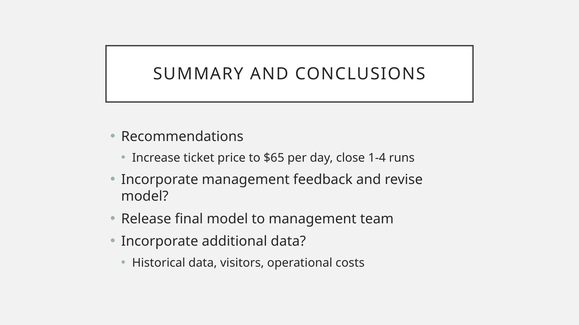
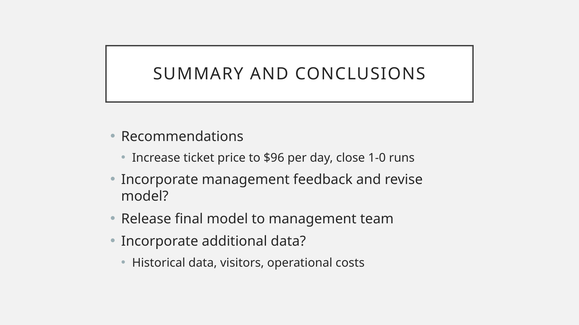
$65: $65 -> $96
1-4: 1-4 -> 1-0
